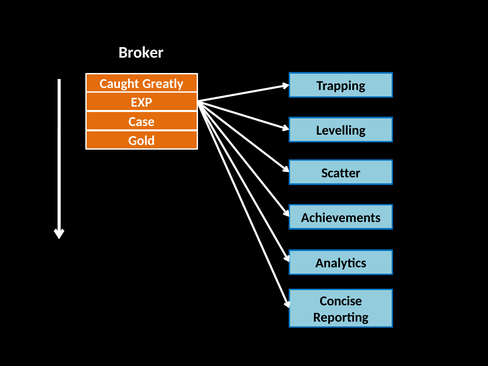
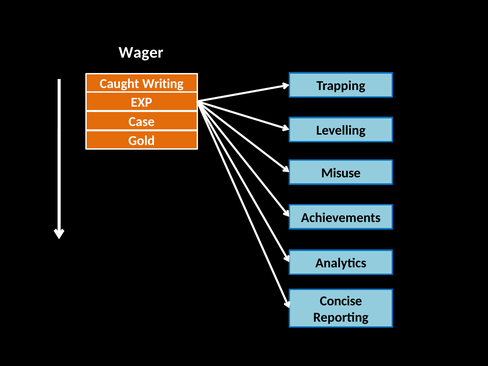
Broker: Broker -> Wager
Greatly: Greatly -> Writing
Scatter: Scatter -> Misuse
